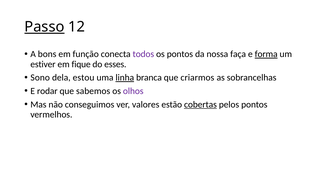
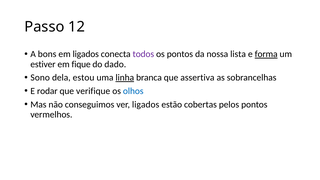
Passo underline: present -> none
em função: função -> ligados
faça: faça -> lista
esses: esses -> dado
criarmos: criarmos -> assertiva
sabemos: sabemos -> verifique
olhos colour: purple -> blue
ver valores: valores -> ligados
cobertas underline: present -> none
